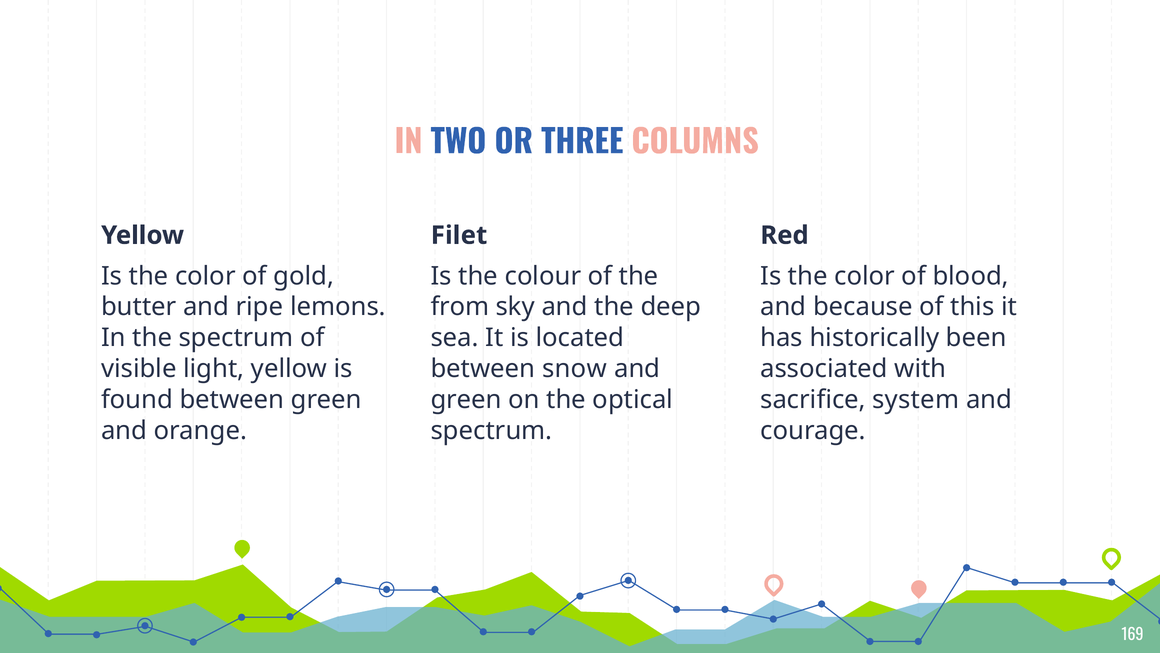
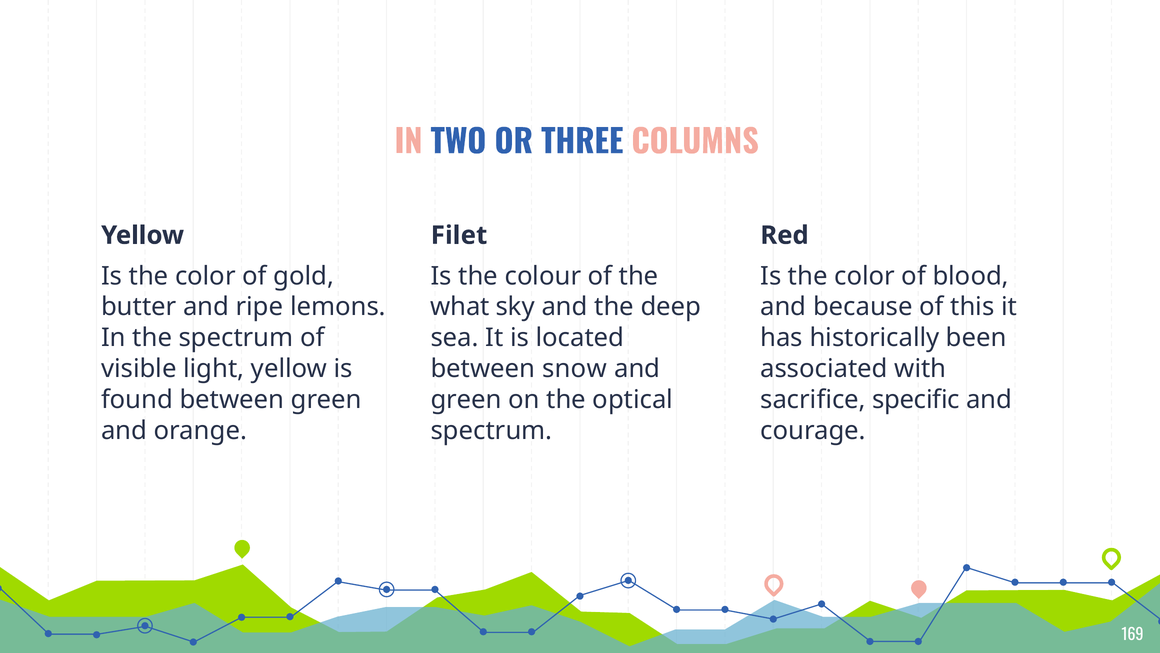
from: from -> what
system: system -> specific
